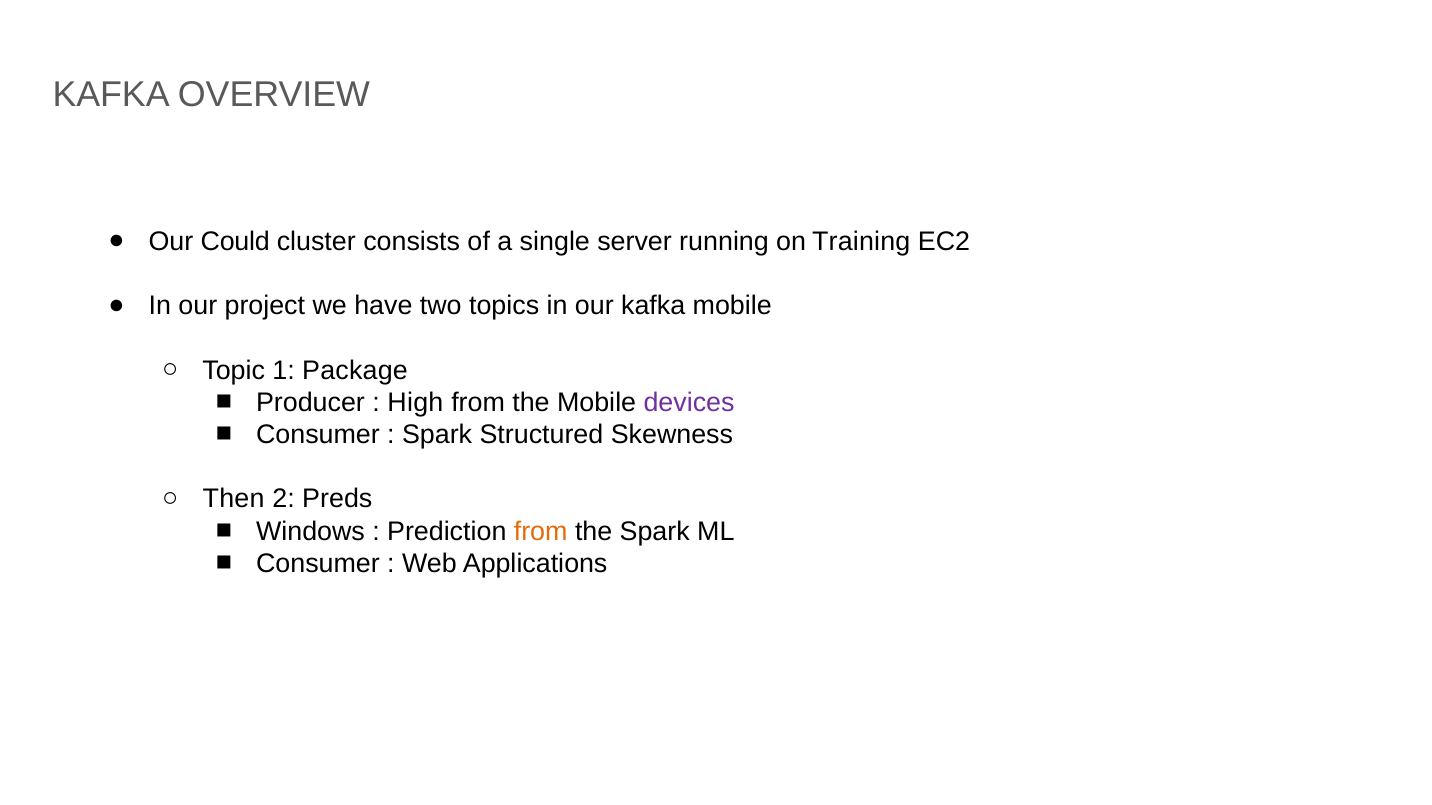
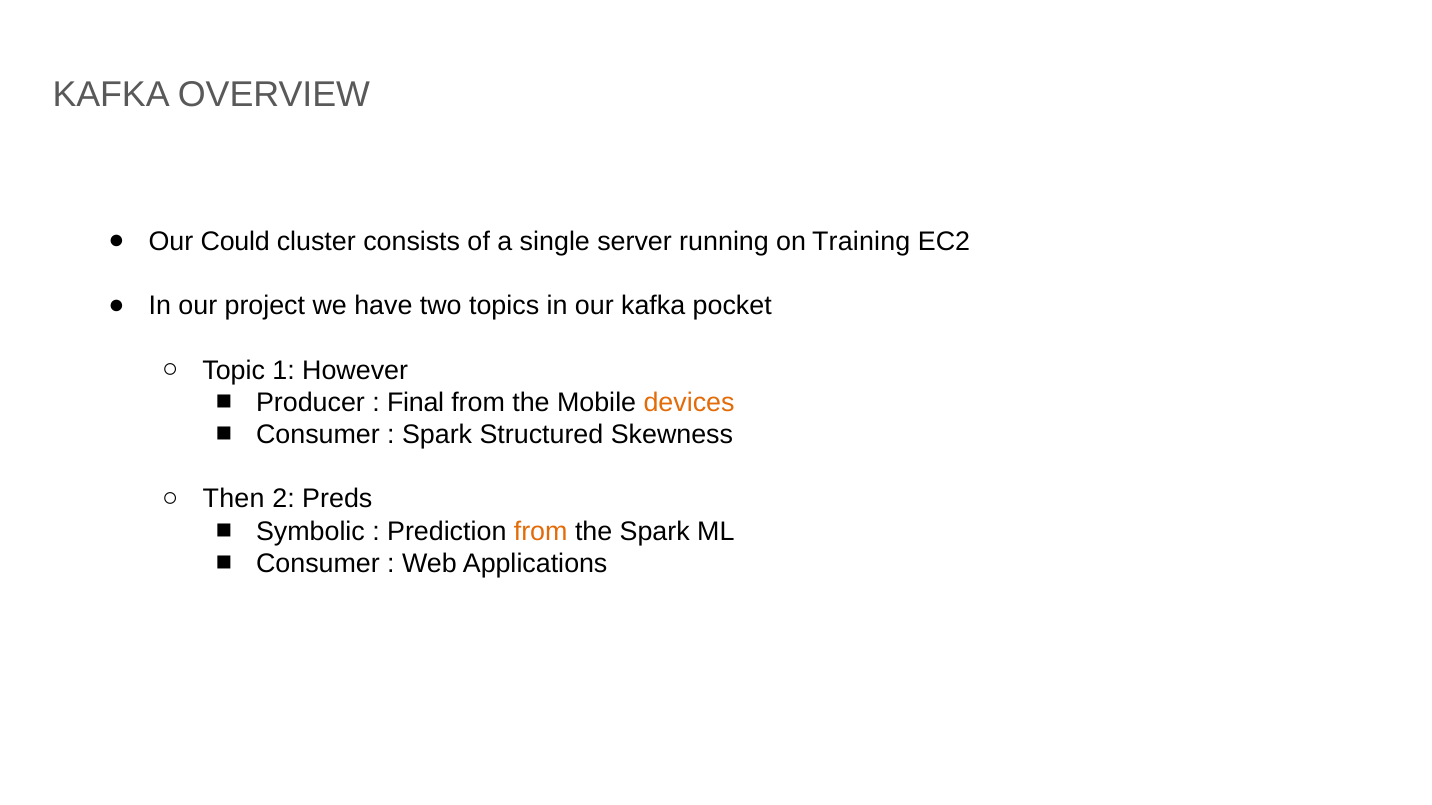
kafka mobile: mobile -> pocket
Package: Package -> However
High: High -> Final
devices colour: purple -> orange
Windows: Windows -> Symbolic
